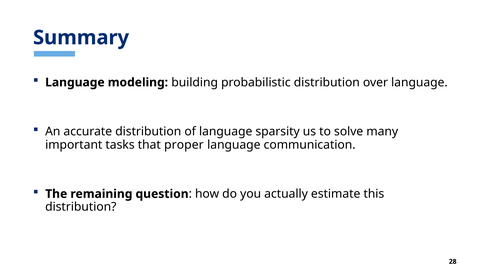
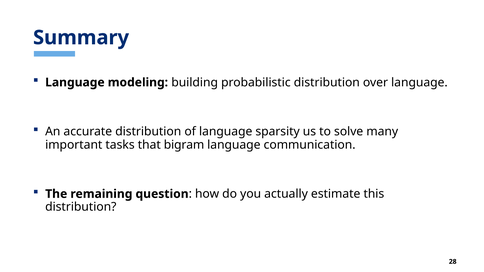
proper: proper -> bigram
